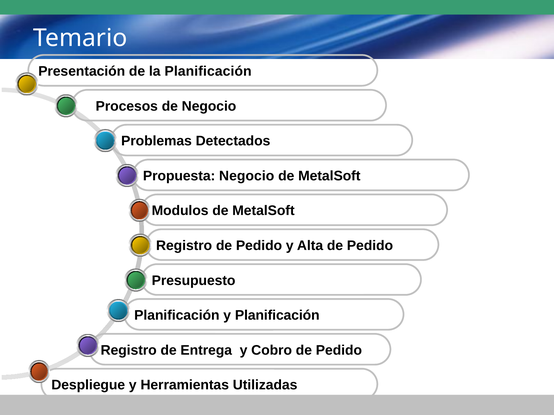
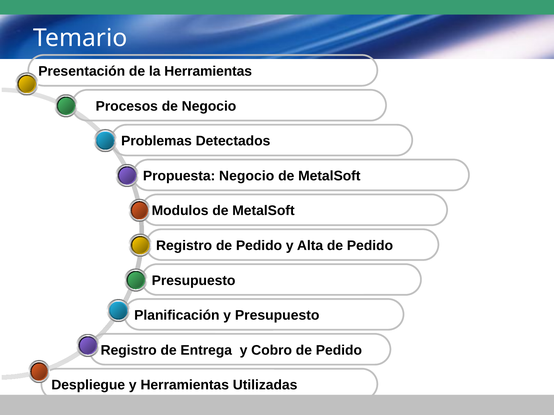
la Planificación: Planificación -> Herramientas
y Planificación: Planificación -> Presupuesto
